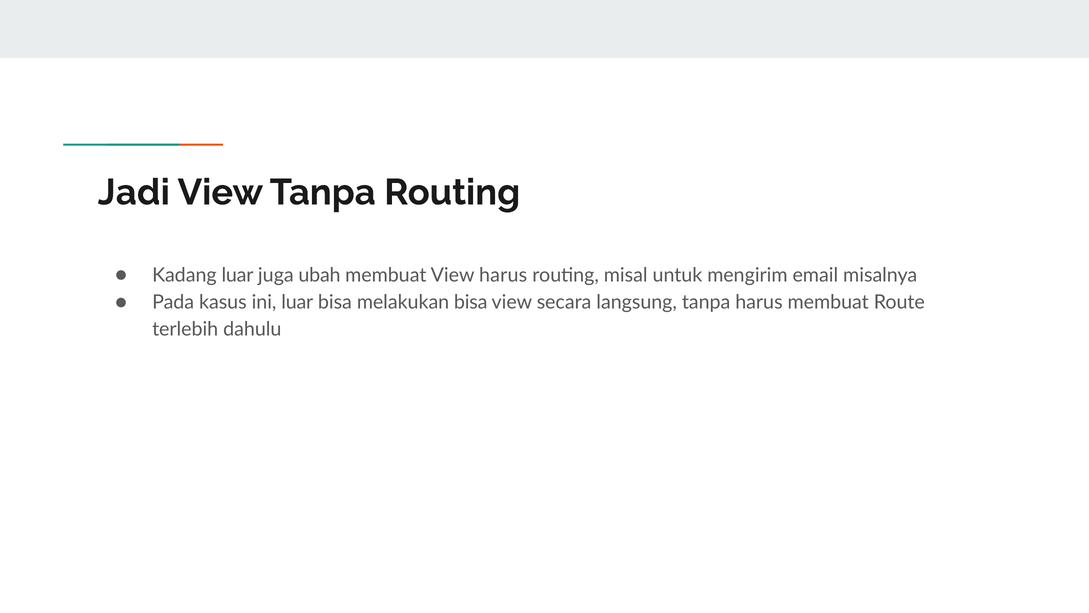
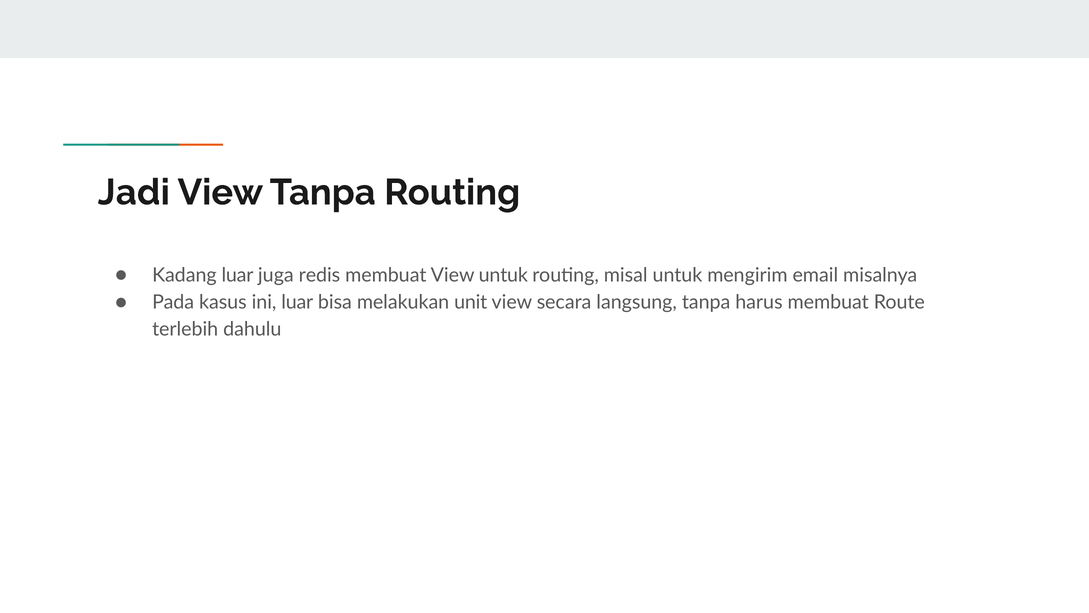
ubah: ubah -> redis
View harus: harus -> untuk
melakukan bisa: bisa -> unit
